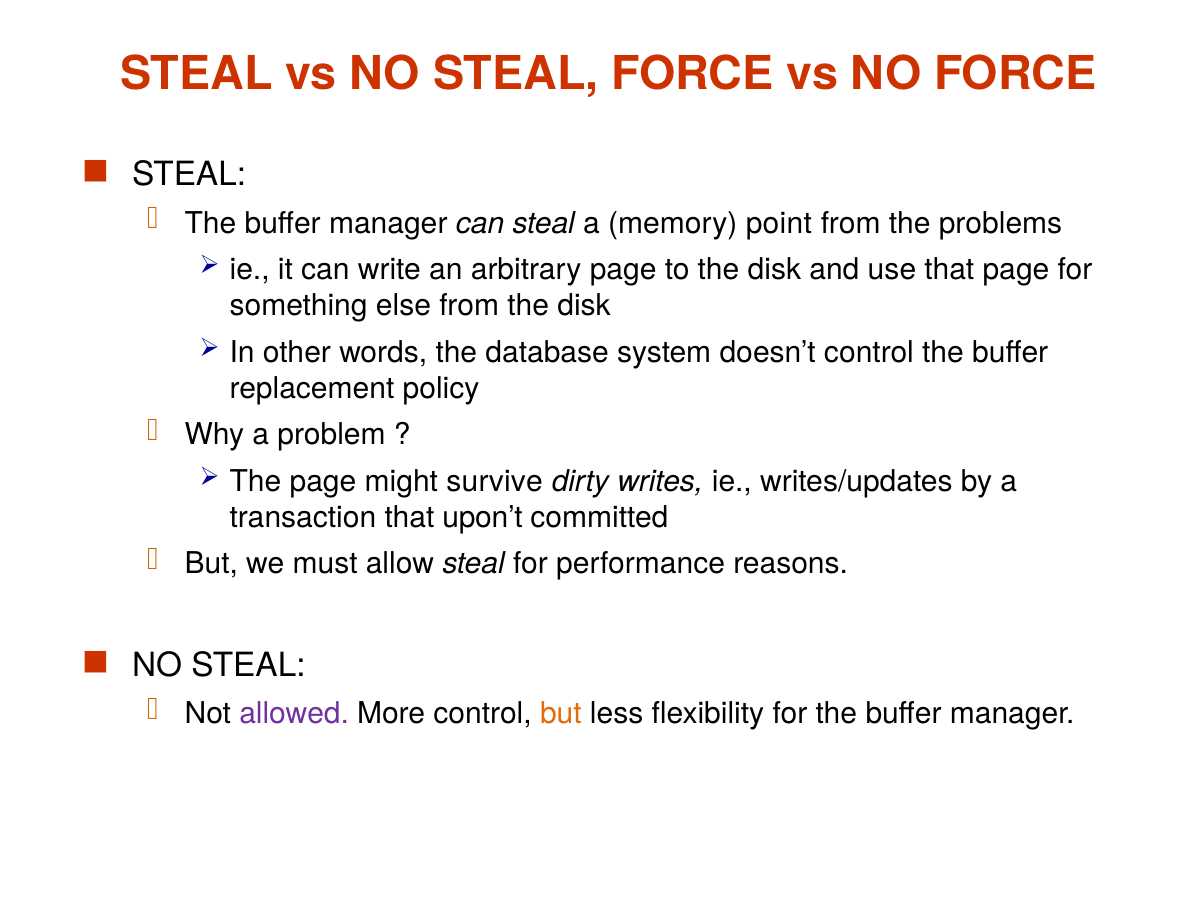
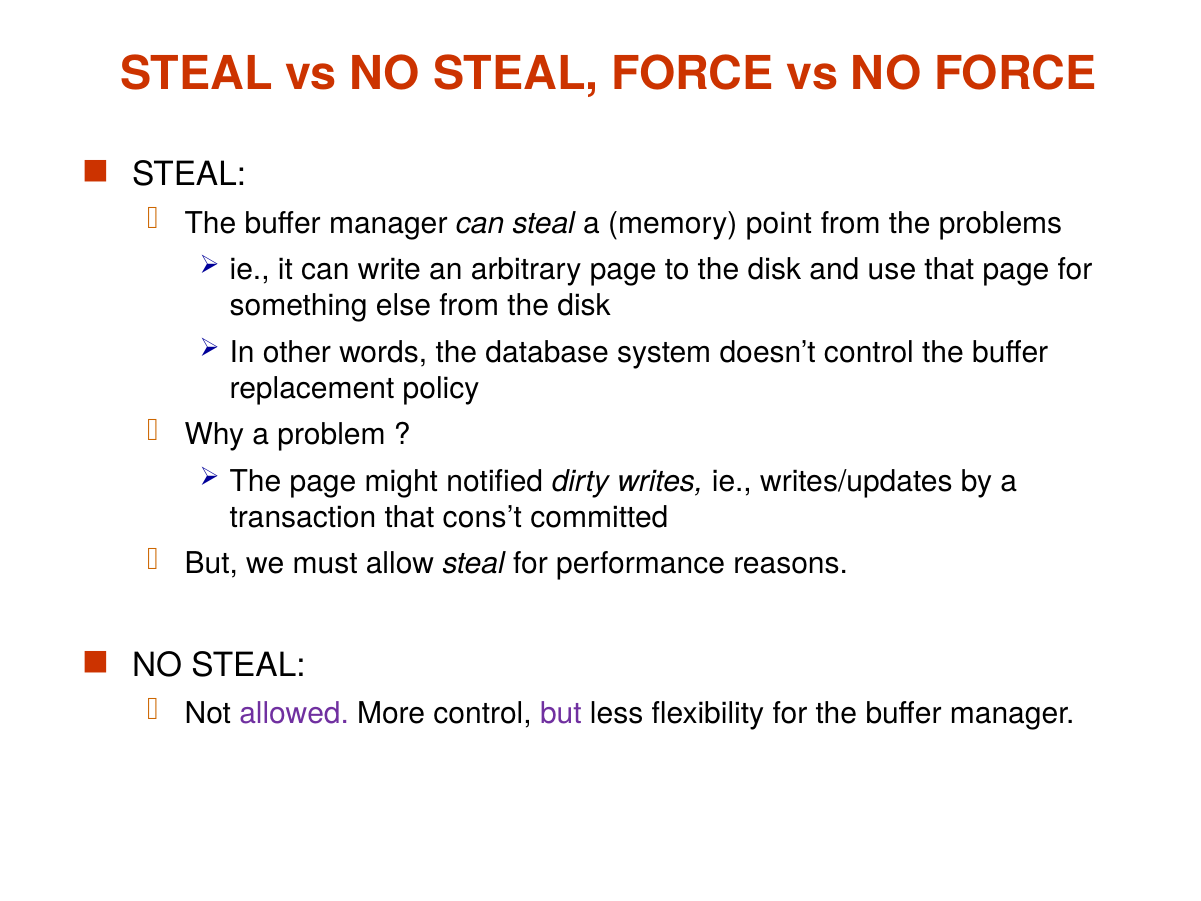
survive: survive -> notified
upon’t: upon’t -> cons’t
but at (561, 714) colour: orange -> purple
